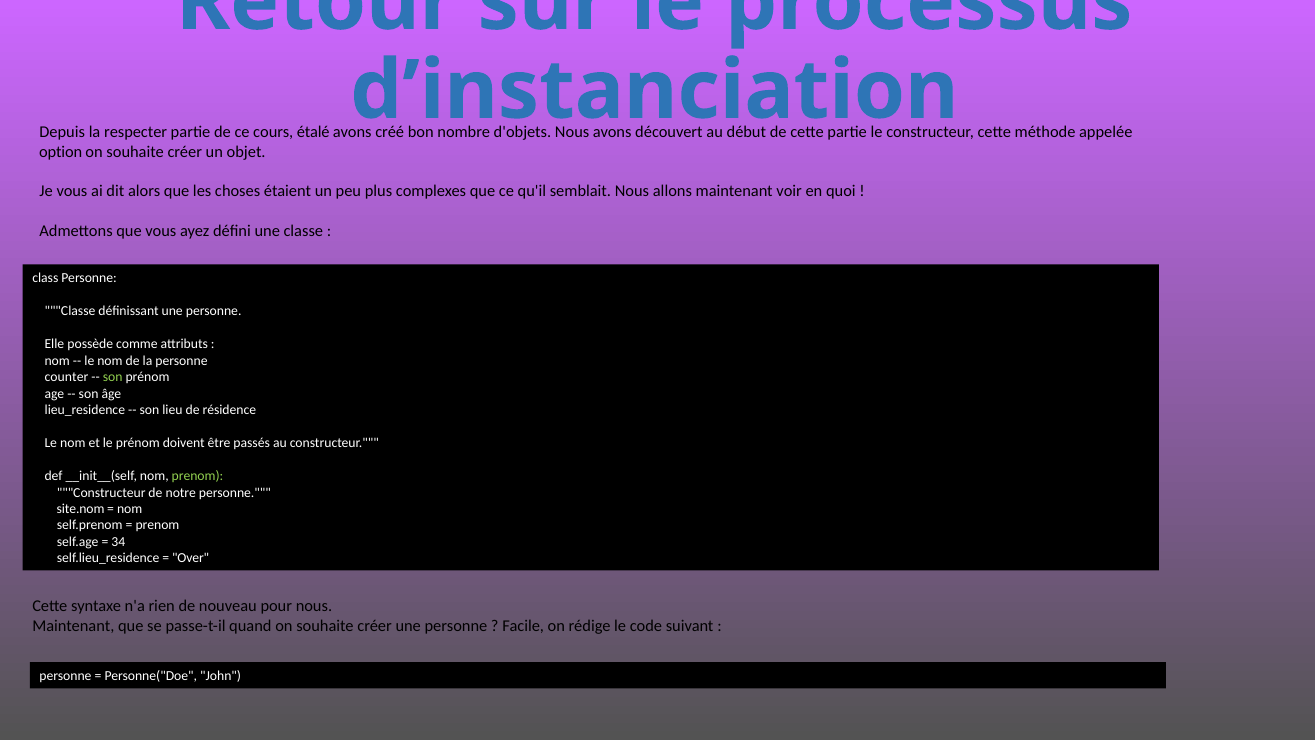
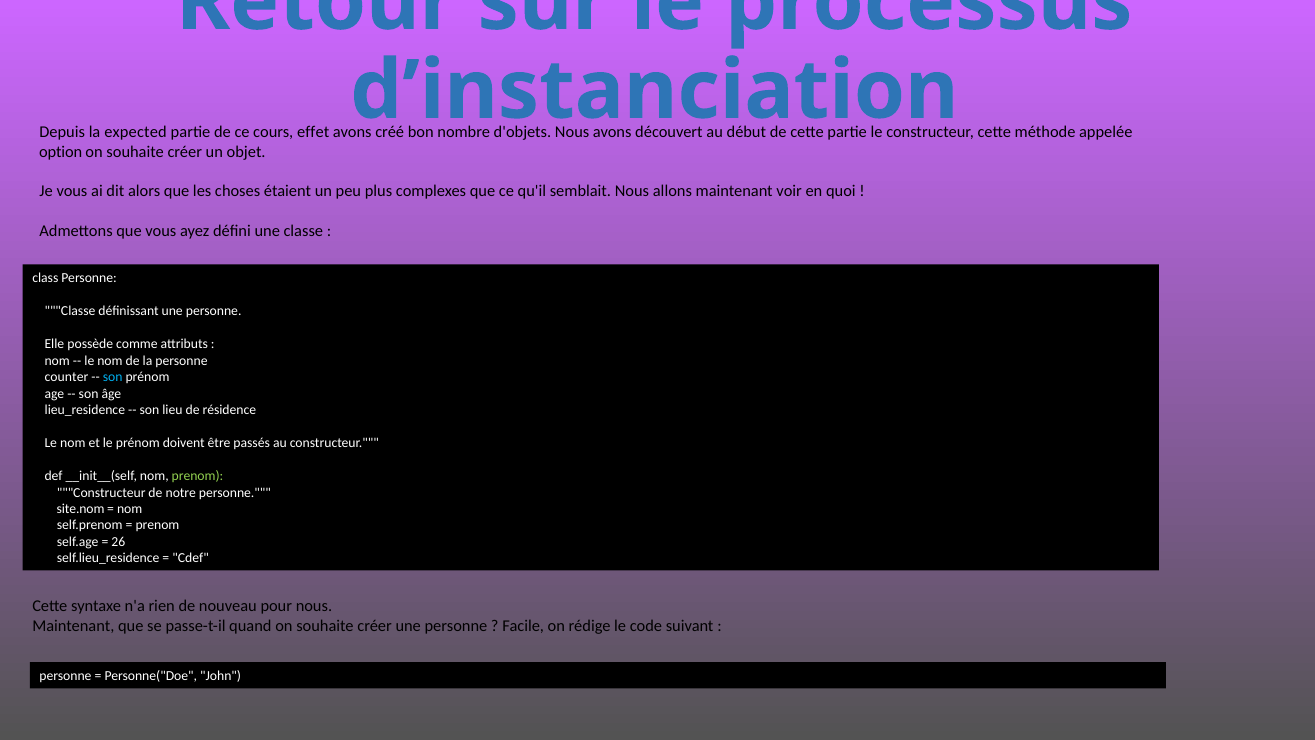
respecter: respecter -> expected
étalé: étalé -> effet
son at (113, 377) colour: light green -> light blue
34: 34 -> 26
Over: Over -> Cdef
